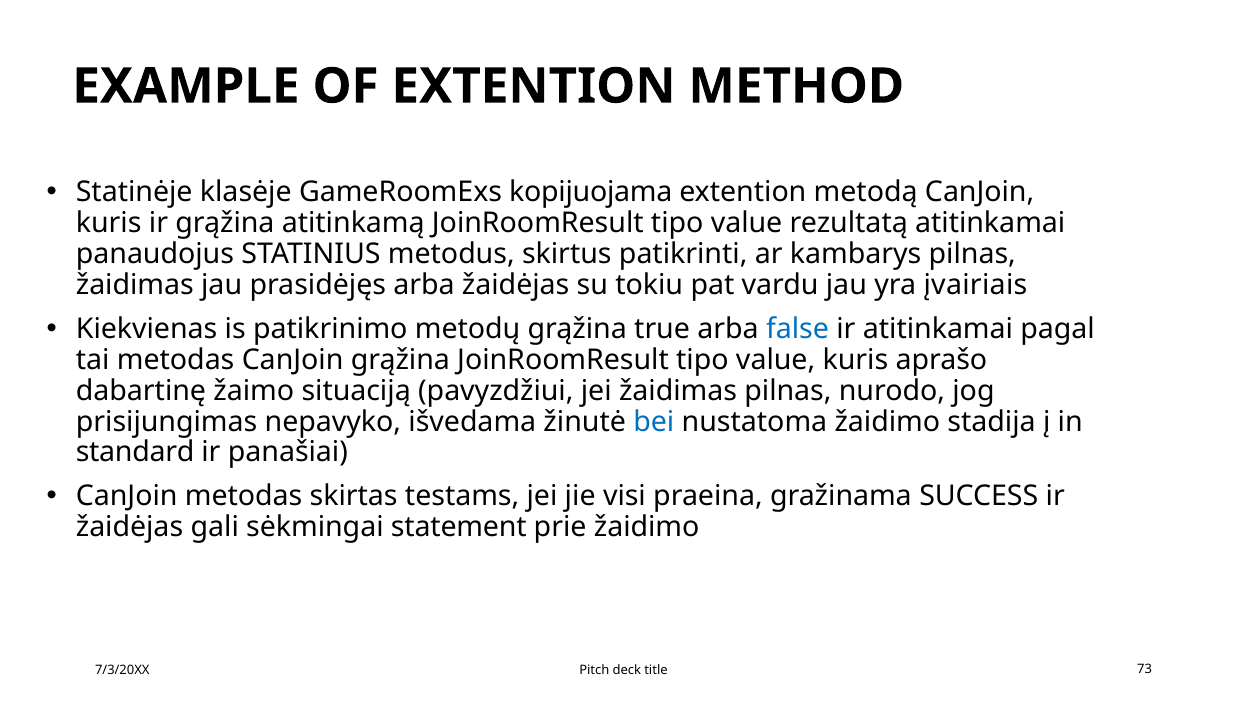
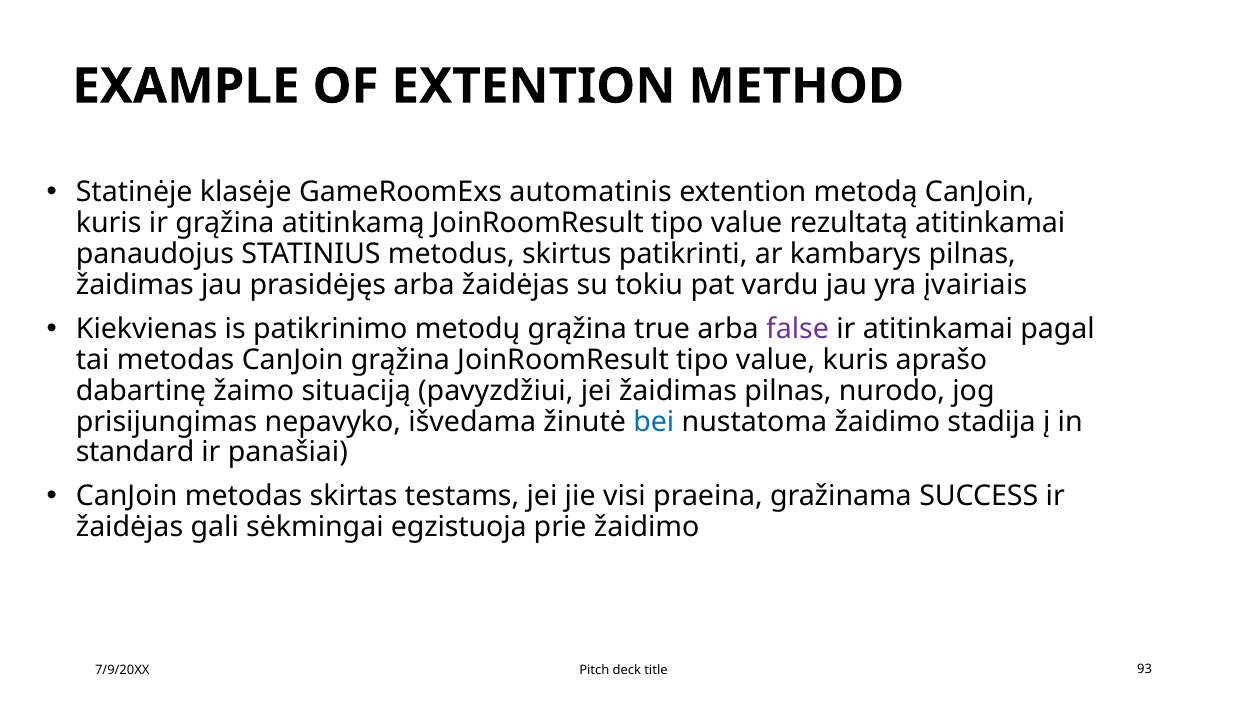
kopijuojama: kopijuojama -> automatinis
false colour: blue -> purple
statement: statement -> egzistuoja
7/3/20XX: 7/3/20XX -> 7/9/20XX
73: 73 -> 93
